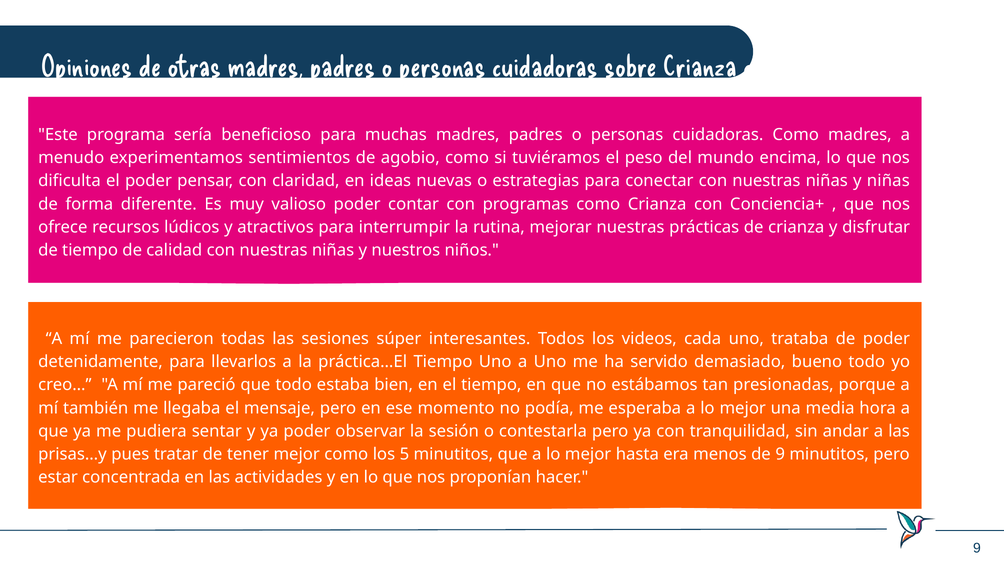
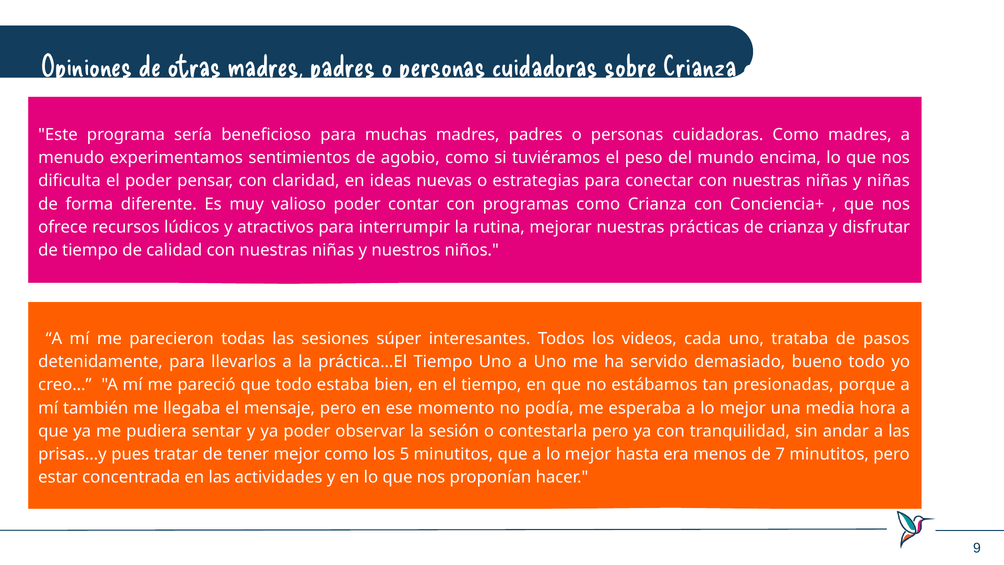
de poder: poder -> pasos
de 9: 9 -> 7
